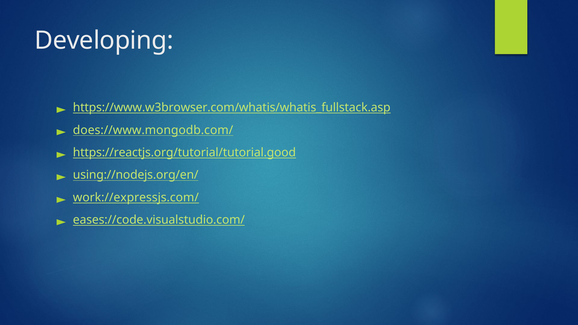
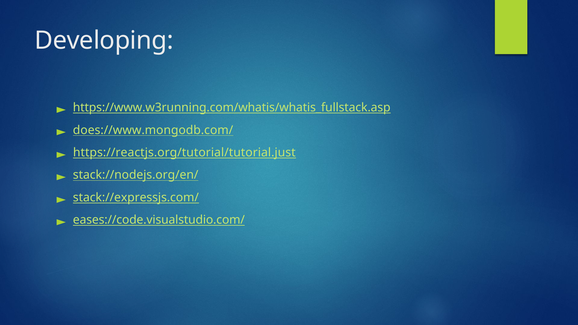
https://www.w3browser.com/whatis/whatis_fullstack.asp: https://www.w3browser.com/whatis/whatis_fullstack.asp -> https://www.w3running.com/whatis/whatis_fullstack.asp
https://reactjs.org/tutorial/tutorial.good: https://reactjs.org/tutorial/tutorial.good -> https://reactjs.org/tutorial/tutorial.just
using://nodejs.org/en/: using://nodejs.org/en/ -> stack://nodejs.org/en/
work://expressjs.com/: work://expressjs.com/ -> stack://expressjs.com/
